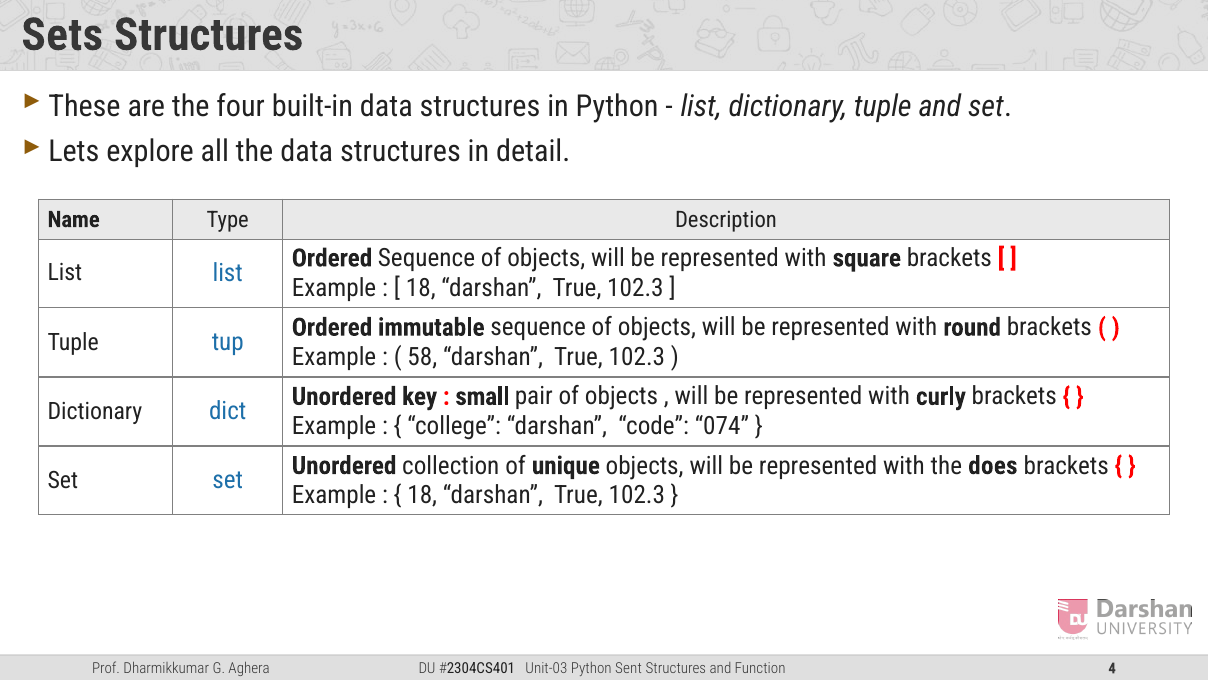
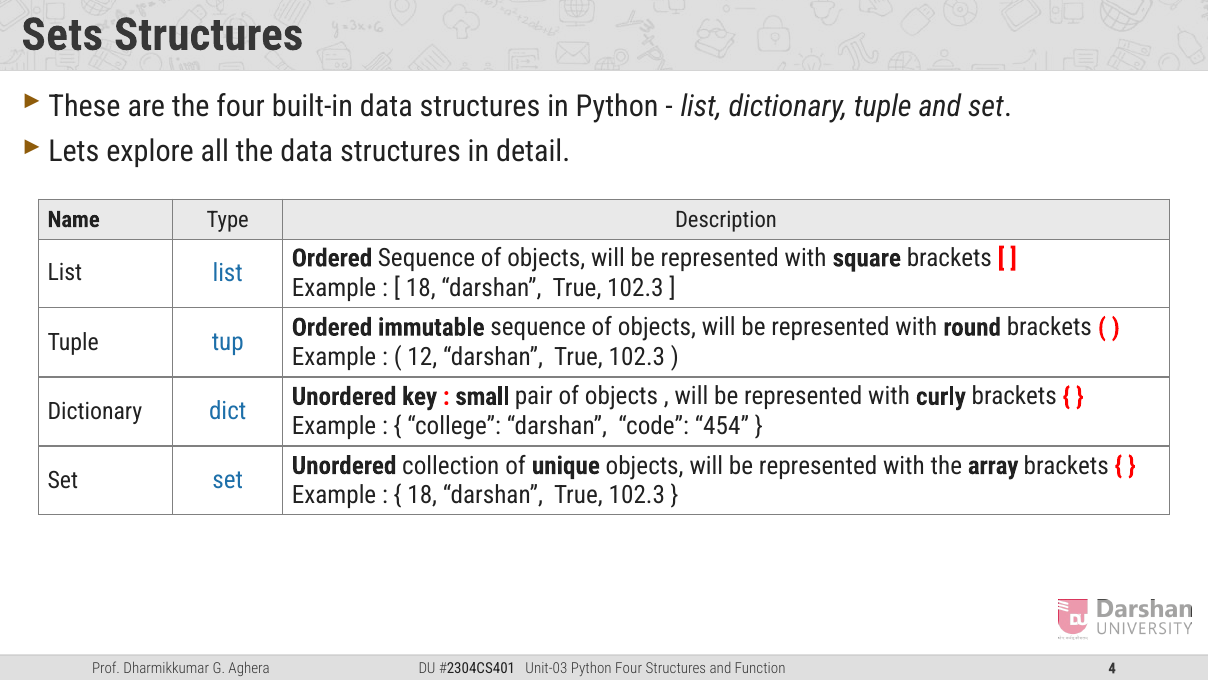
58: 58 -> 12
074: 074 -> 454
does: does -> array
Python Sent: Sent -> Four
